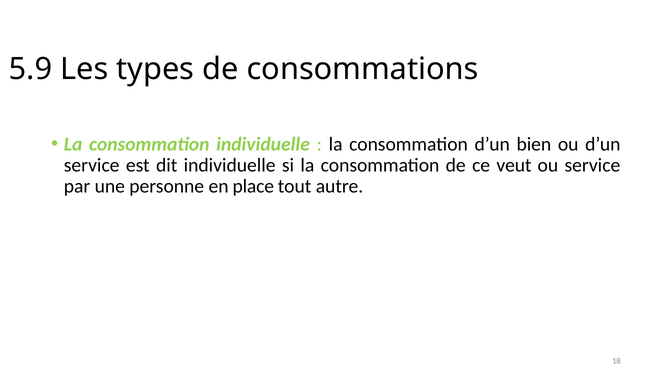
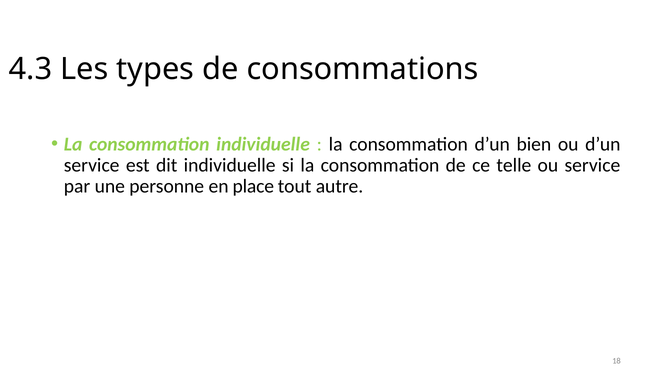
5.9: 5.9 -> 4.3
veut: veut -> telle
